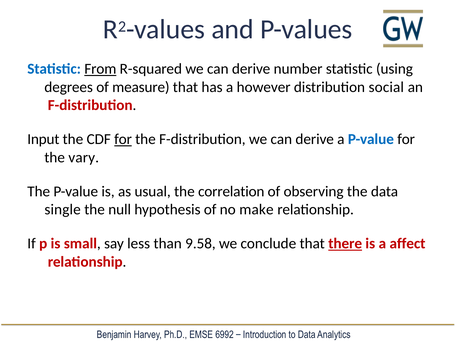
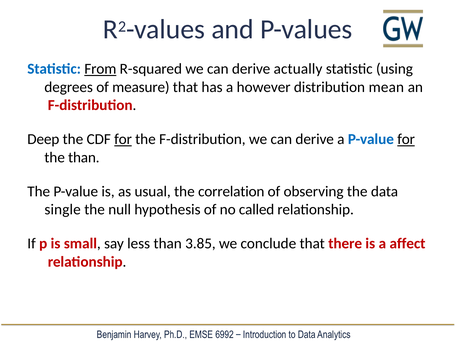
number: number -> actually
social: social -> mean
Input: Input -> Deep
for at (406, 139) underline: none -> present
the vary: vary -> than
make: make -> called
9.58: 9.58 -> 3.85
there underline: present -> none
